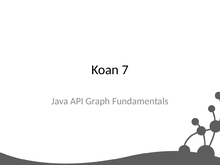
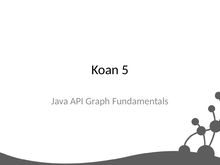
7: 7 -> 5
